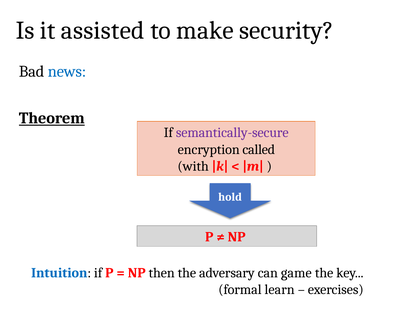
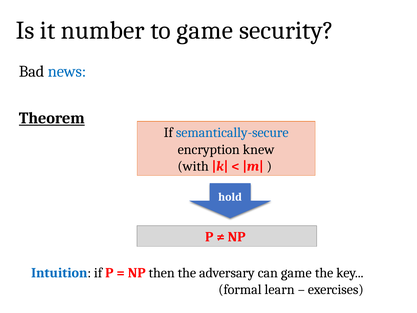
assisted: assisted -> number
to make: make -> game
semantically-secure colour: purple -> blue
called: called -> knew
